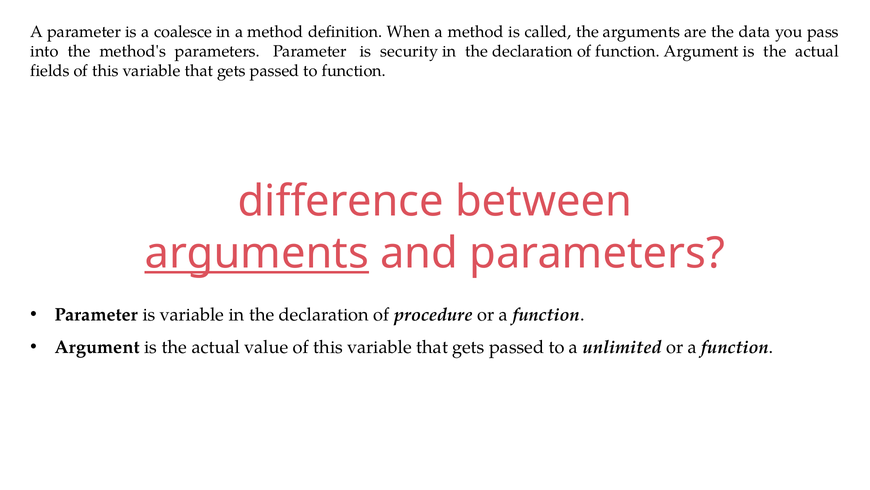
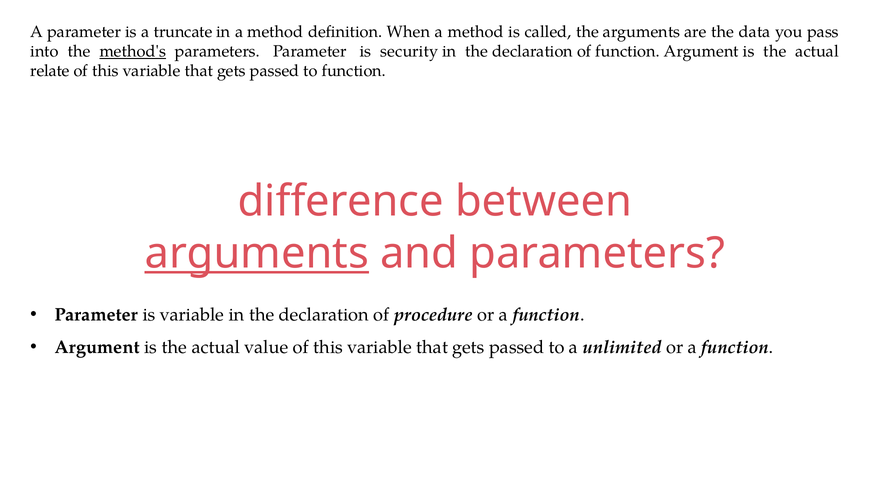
coalesce: coalesce -> truncate
method's underline: none -> present
fields: fields -> relate
